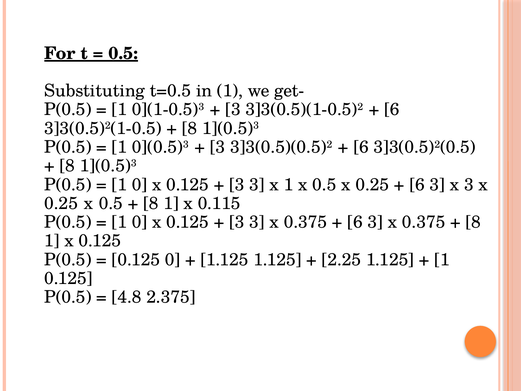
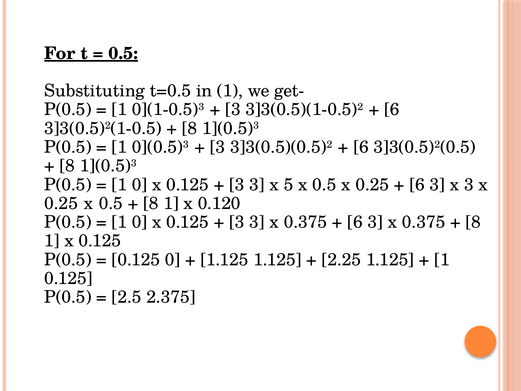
x 1: 1 -> 5
0.115: 0.115 -> 0.120
4.8: 4.8 -> 2.5
